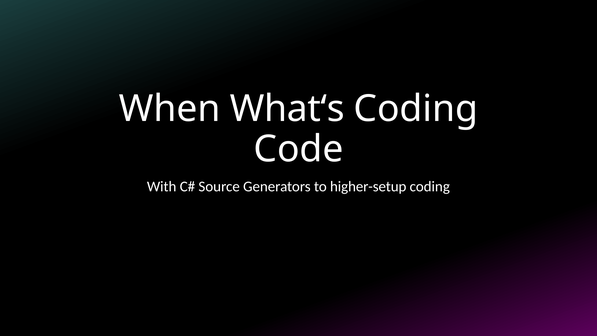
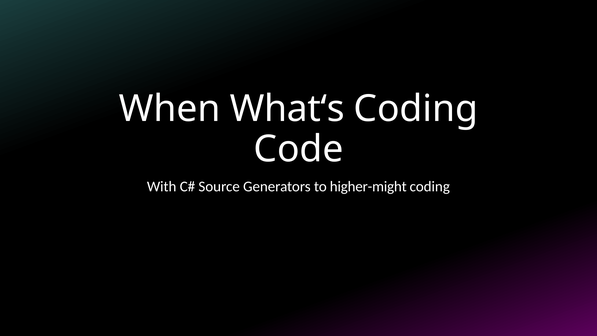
higher-setup: higher-setup -> higher-might
